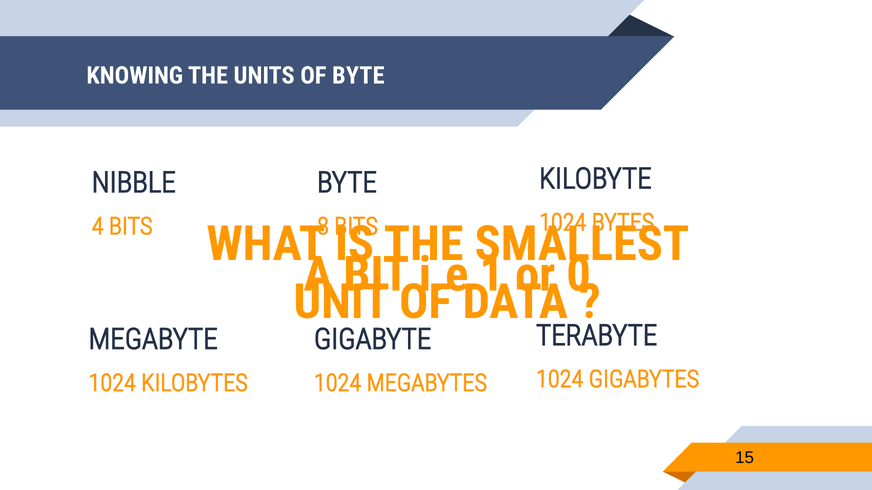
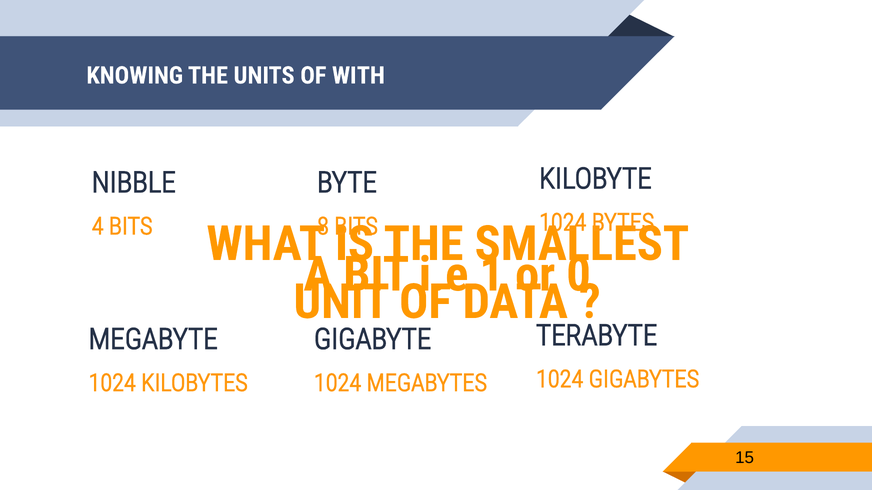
OF BYTE: BYTE -> WITH
